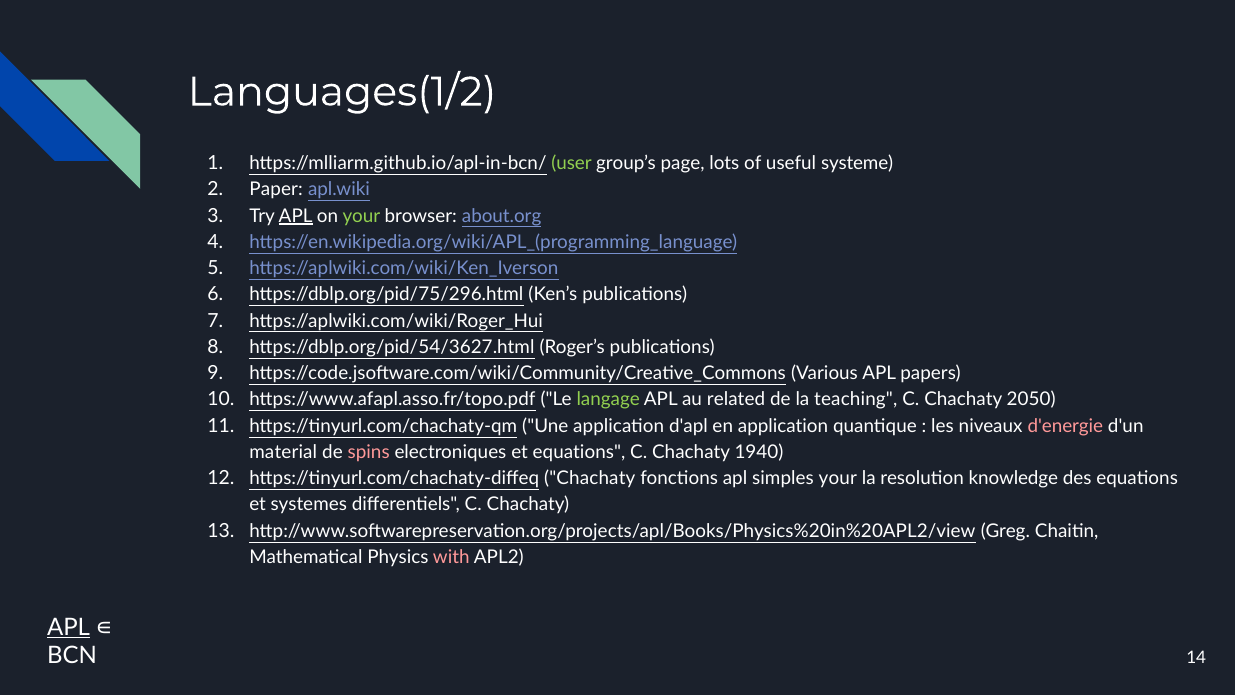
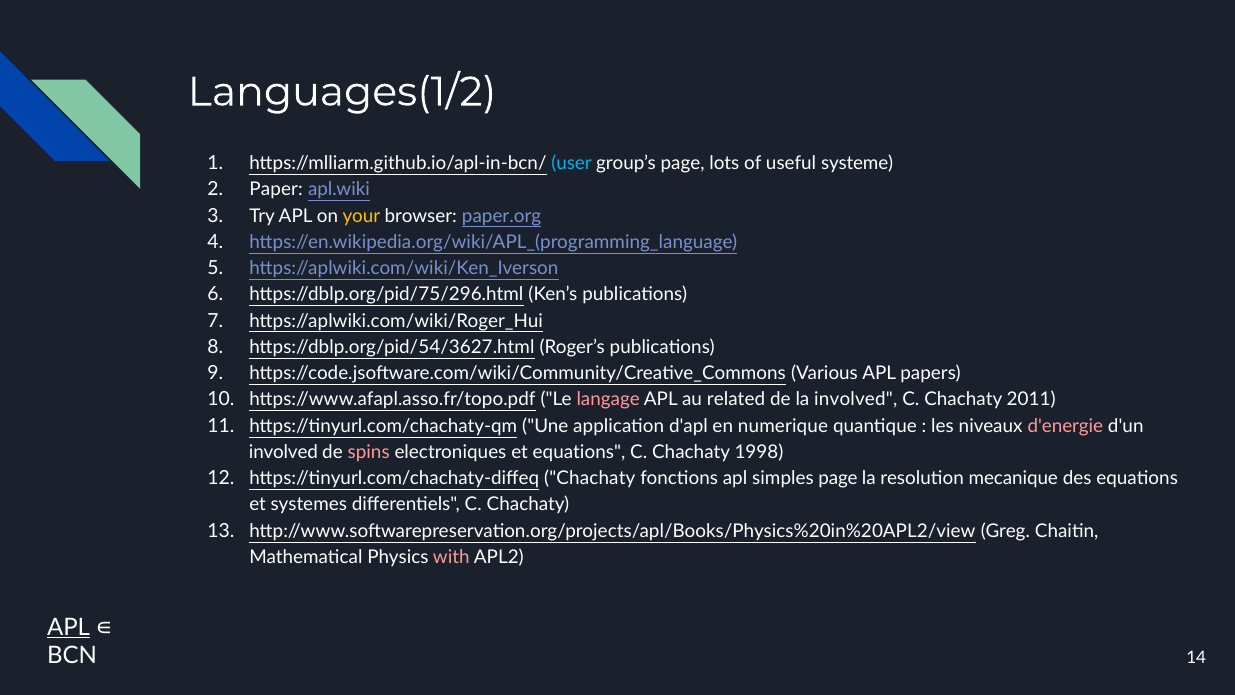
user colour: light green -> light blue
APL at (296, 216) underline: present -> none
your at (361, 216) colour: light green -> yellow
about.org: about.org -> paper.org
langage colour: light green -> pink
la teaching: teaching -> involved
2050: 2050 -> 2011
en application: application -> numerique
material at (283, 452): material -> involved
1940: 1940 -> 1998
simples your: your -> page
knowledge: knowledge -> mecanique
